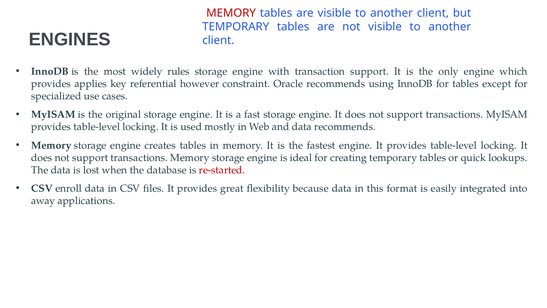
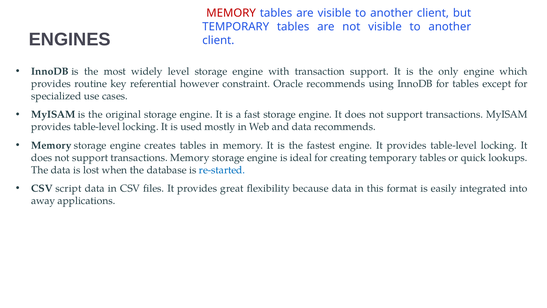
rules: rules -> level
applies: applies -> routine
re-started colour: red -> blue
enroll: enroll -> script
